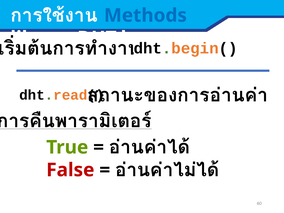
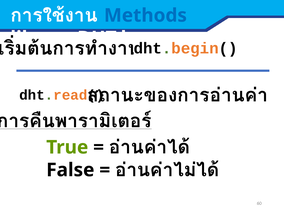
False colour: red -> black
